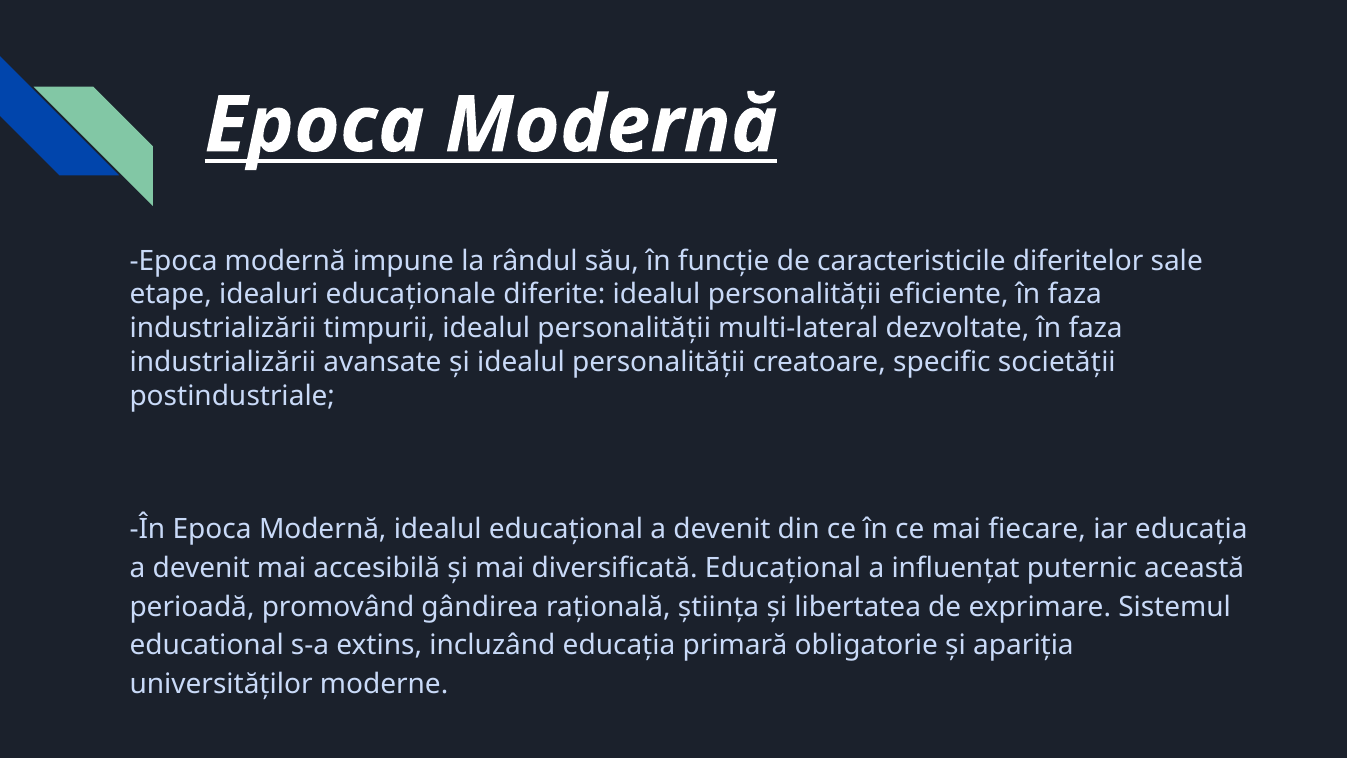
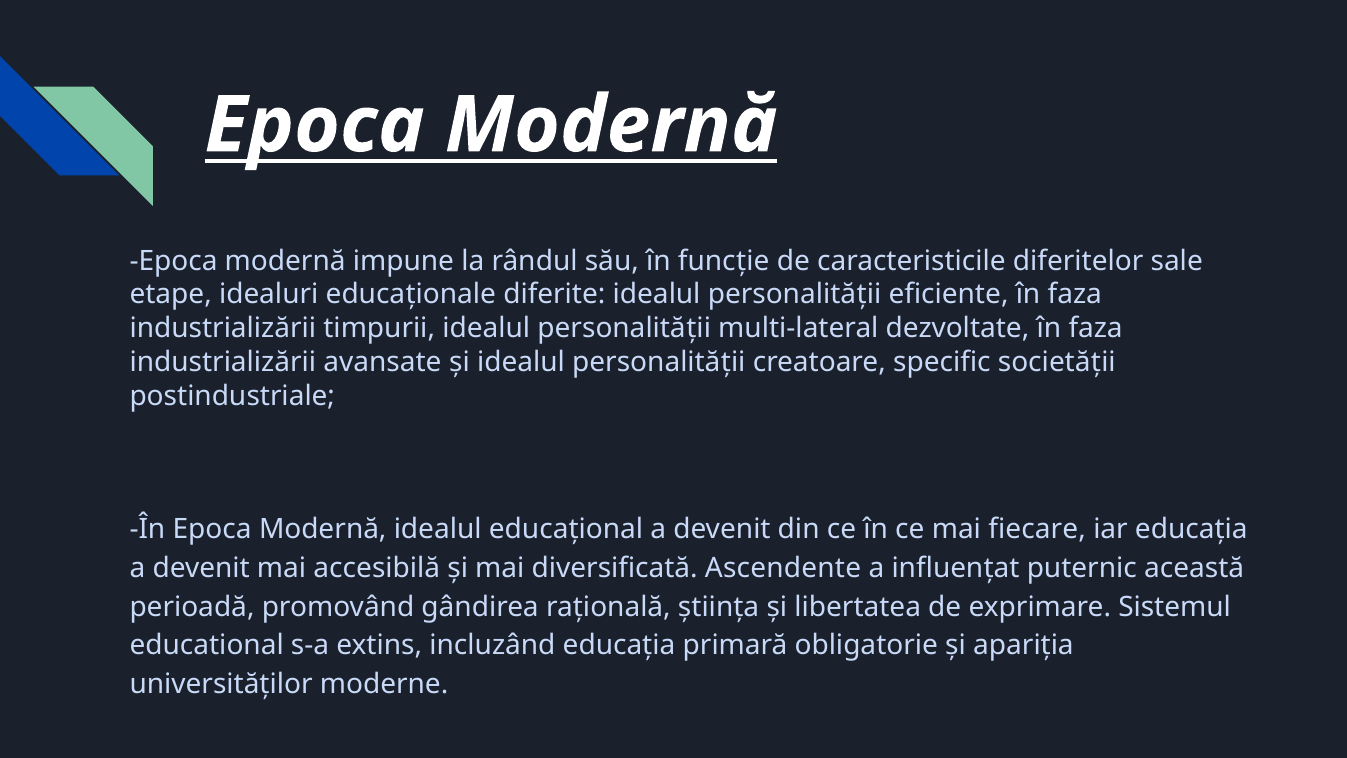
diversificată Educațional: Educațional -> Ascendente
